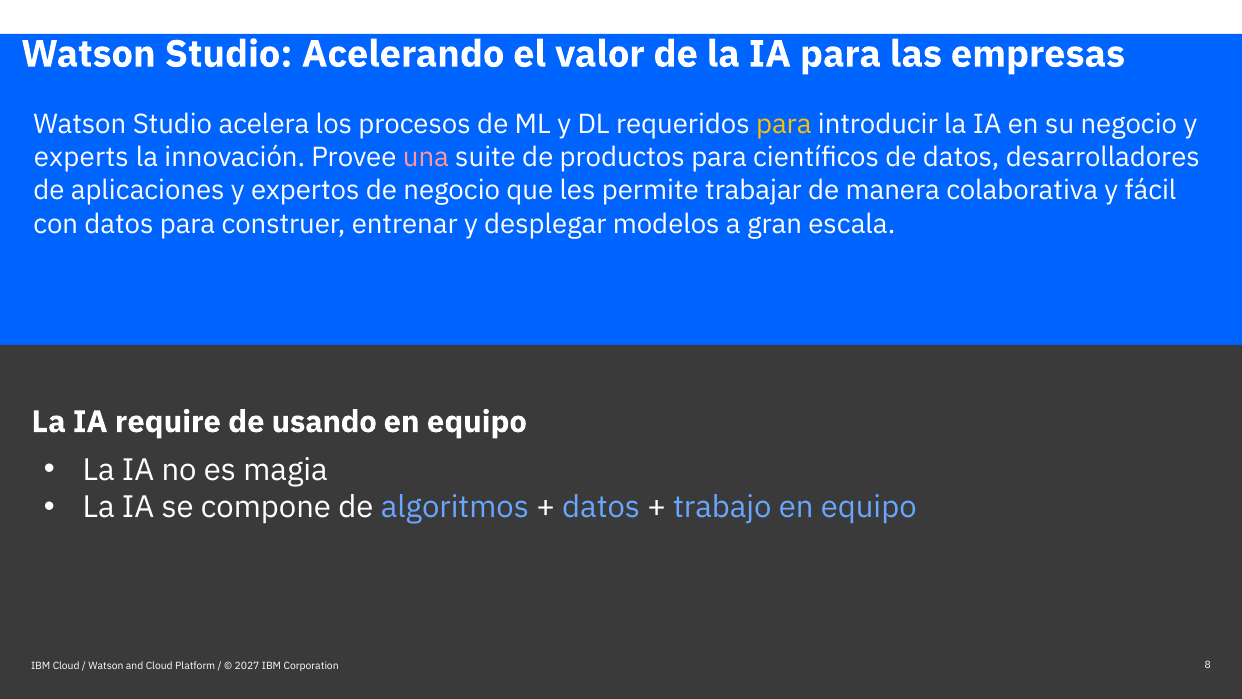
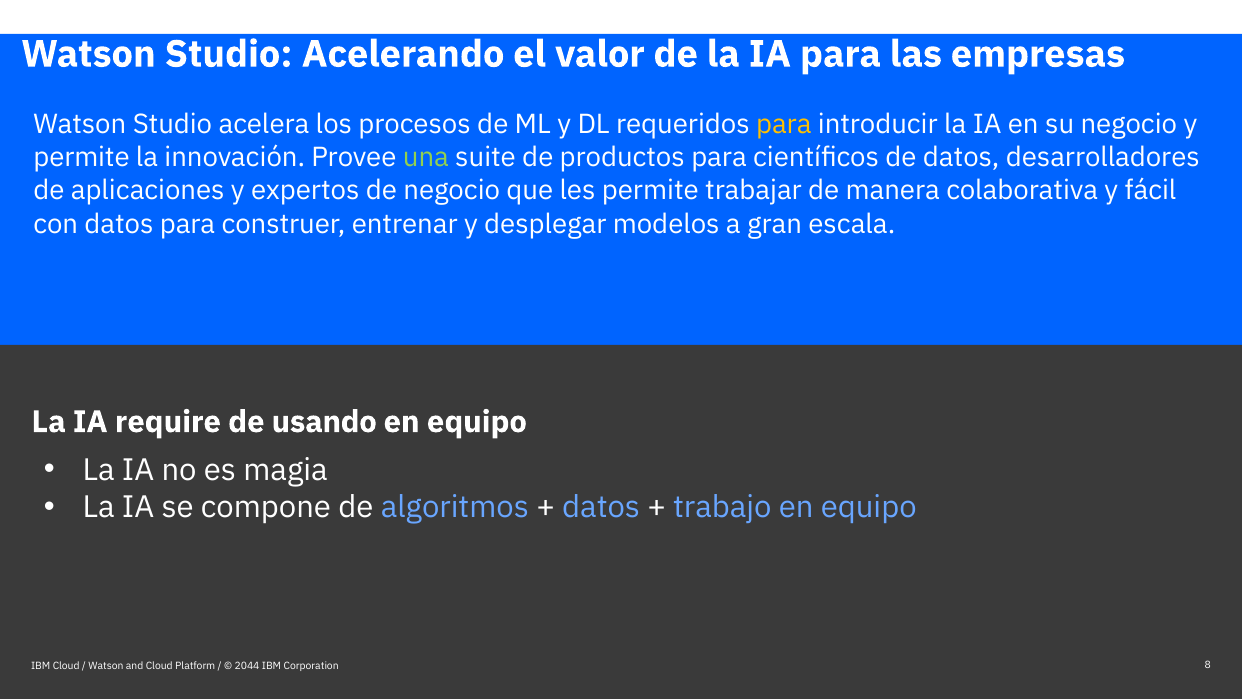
experts at (81, 158): experts -> permite
una colour: pink -> light green
2027: 2027 -> 2044
